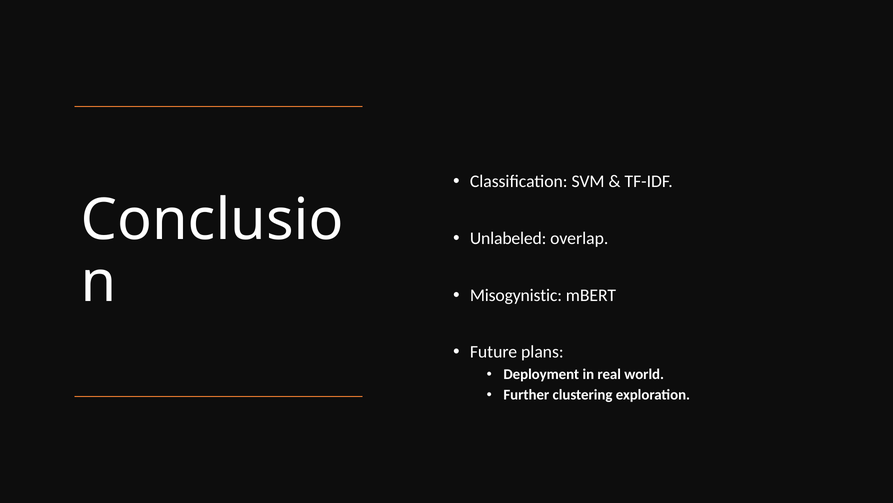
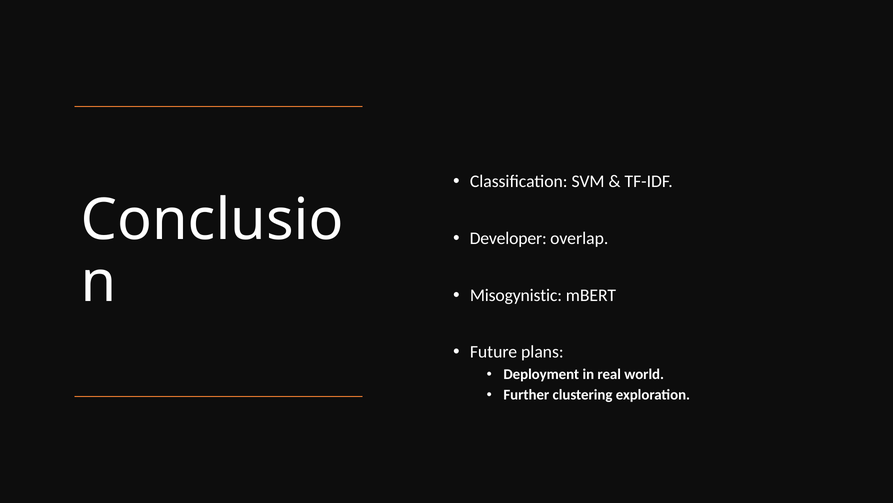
Unlabeled: Unlabeled -> Developer
